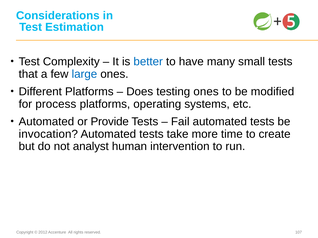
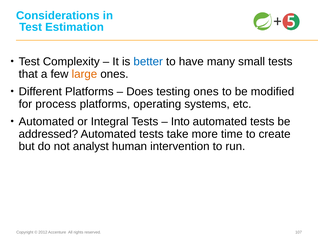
large colour: blue -> orange
Provide: Provide -> Integral
Fail: Fail -> Into
invocation: invocation -> addressed
